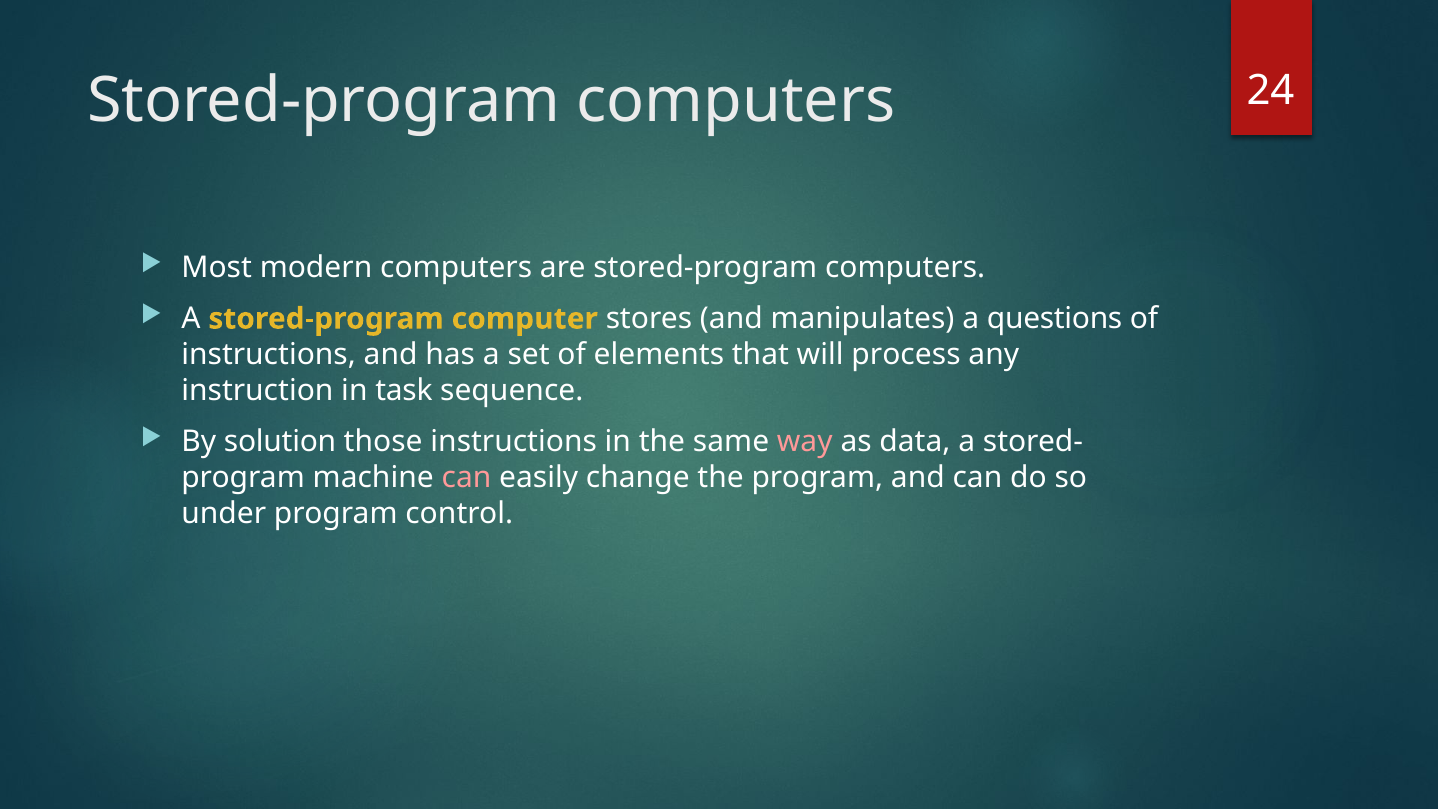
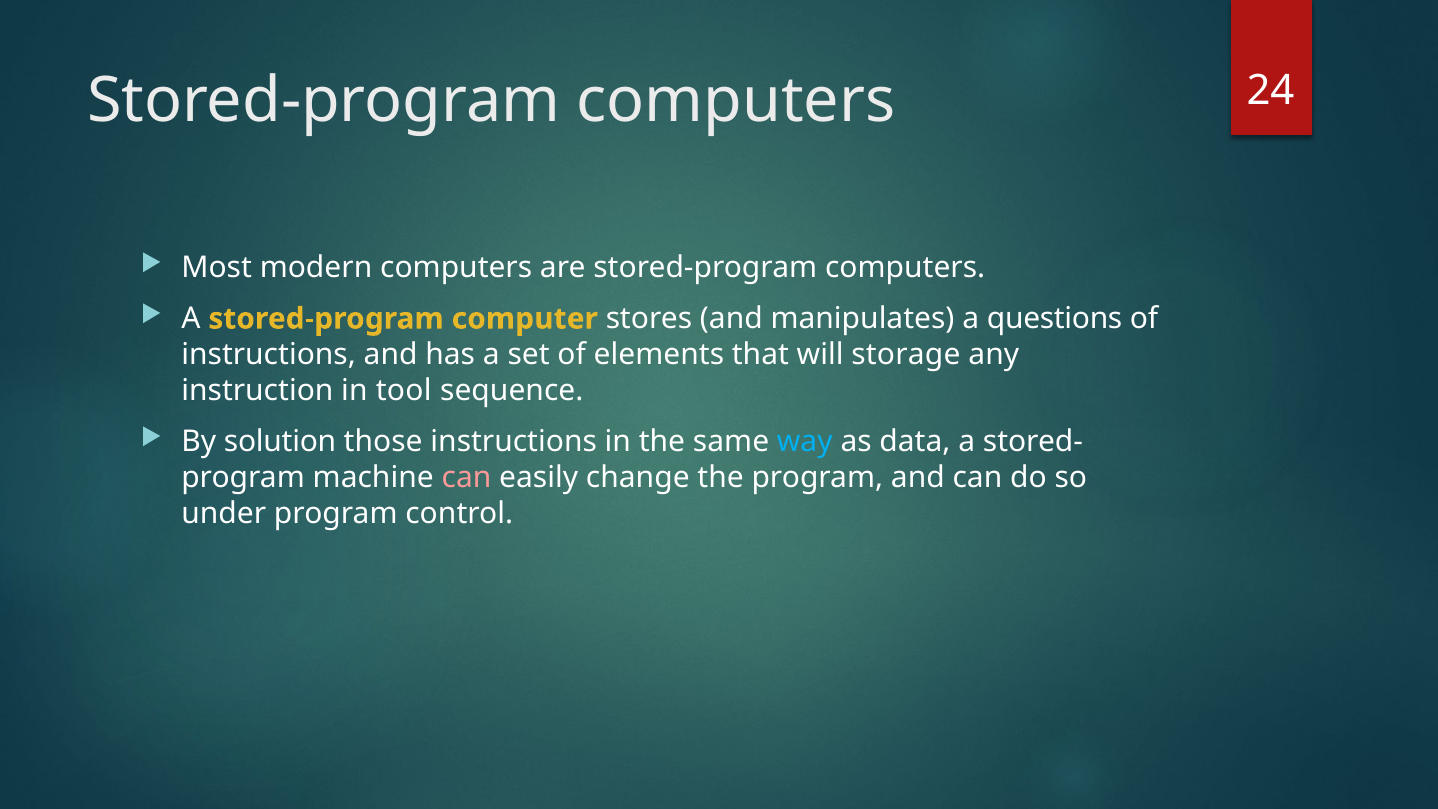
process: process -> storage
task: task -> tool
way colour: pink -> light blue
